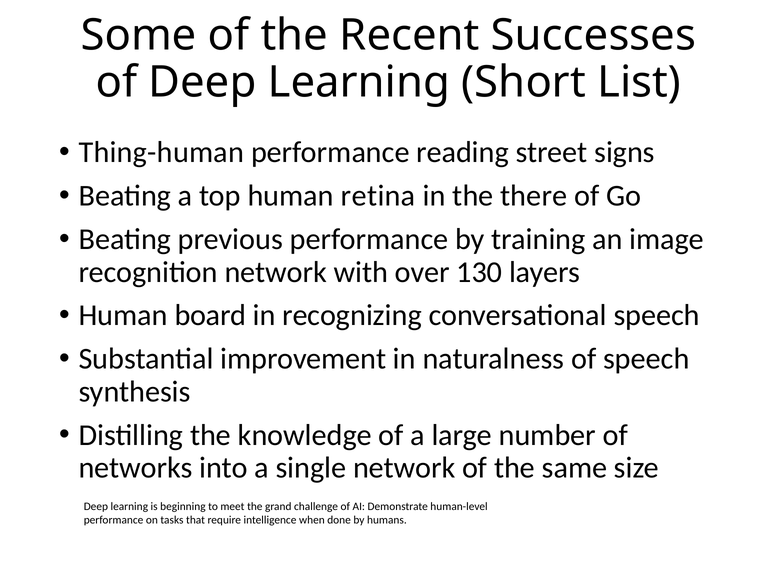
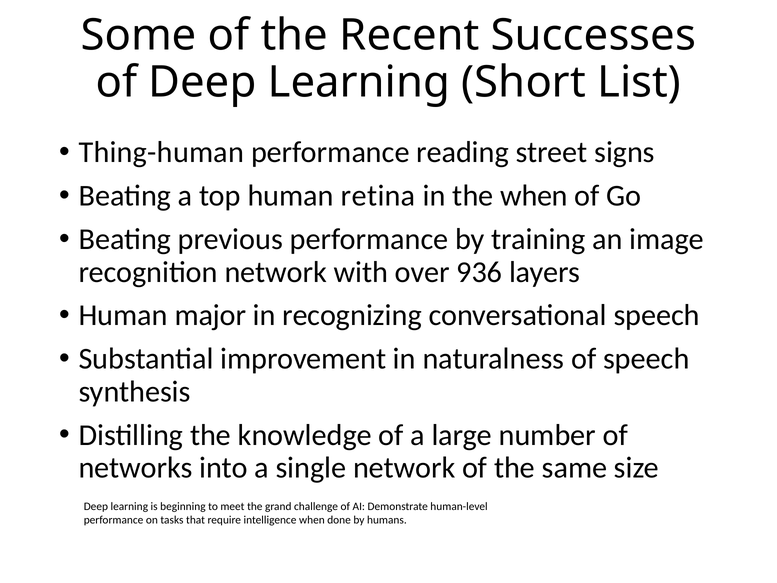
the there: there -> when
130: 130 -> 936
board: board -> major
